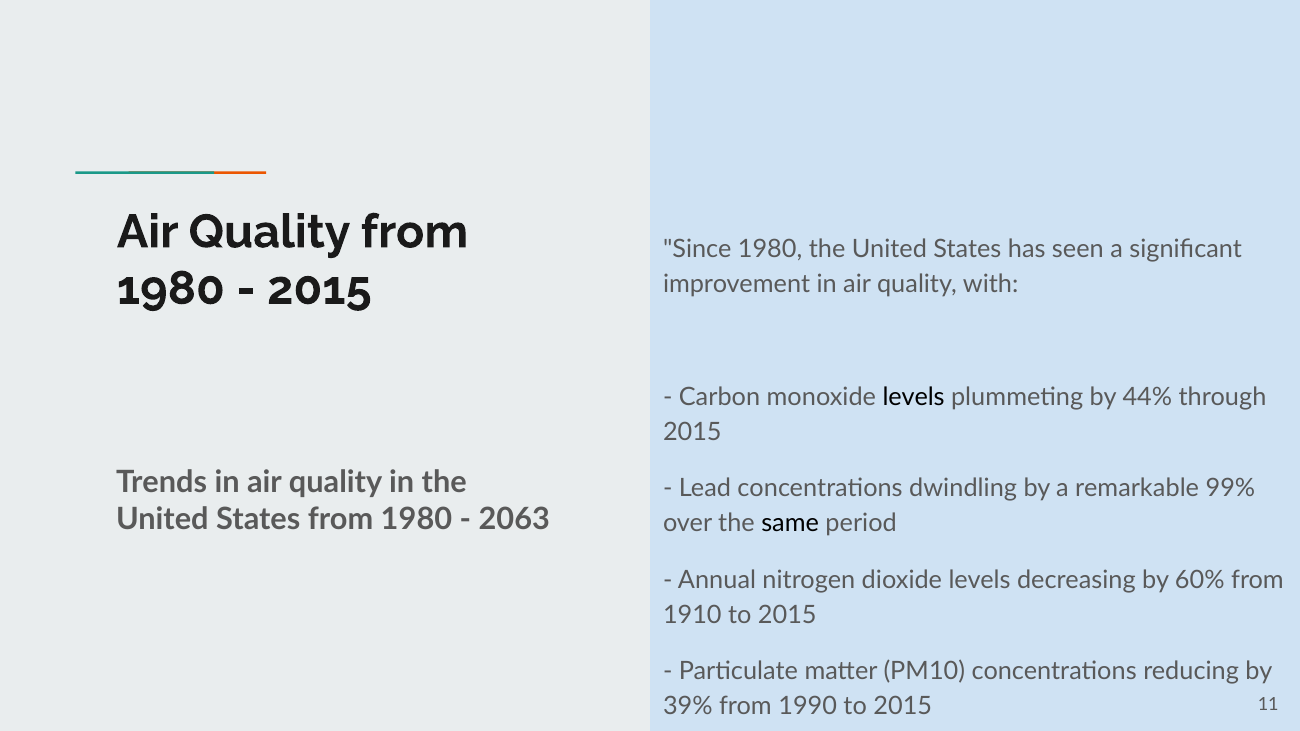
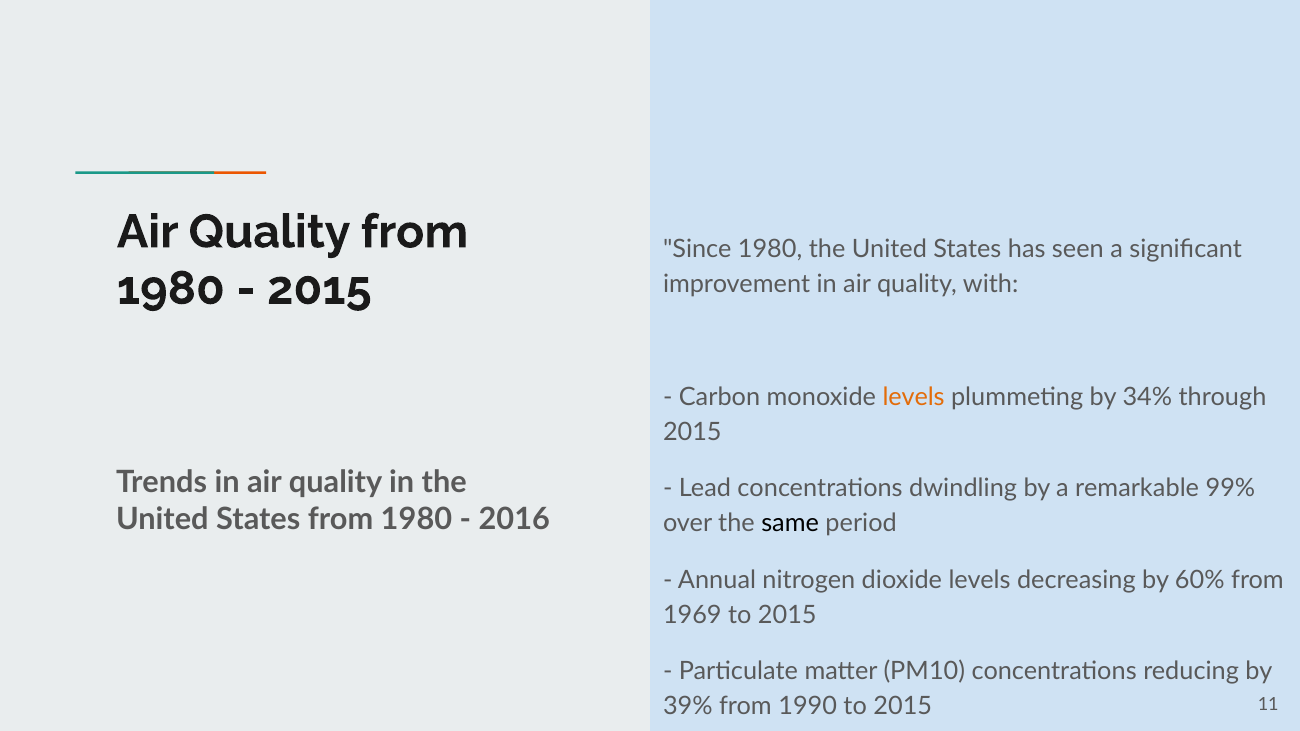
levels at (914, 397) colour: black -> orange
44%: 44% -> 34%
2063: 2063 -> 2016
1910: 1910 -> 1969
